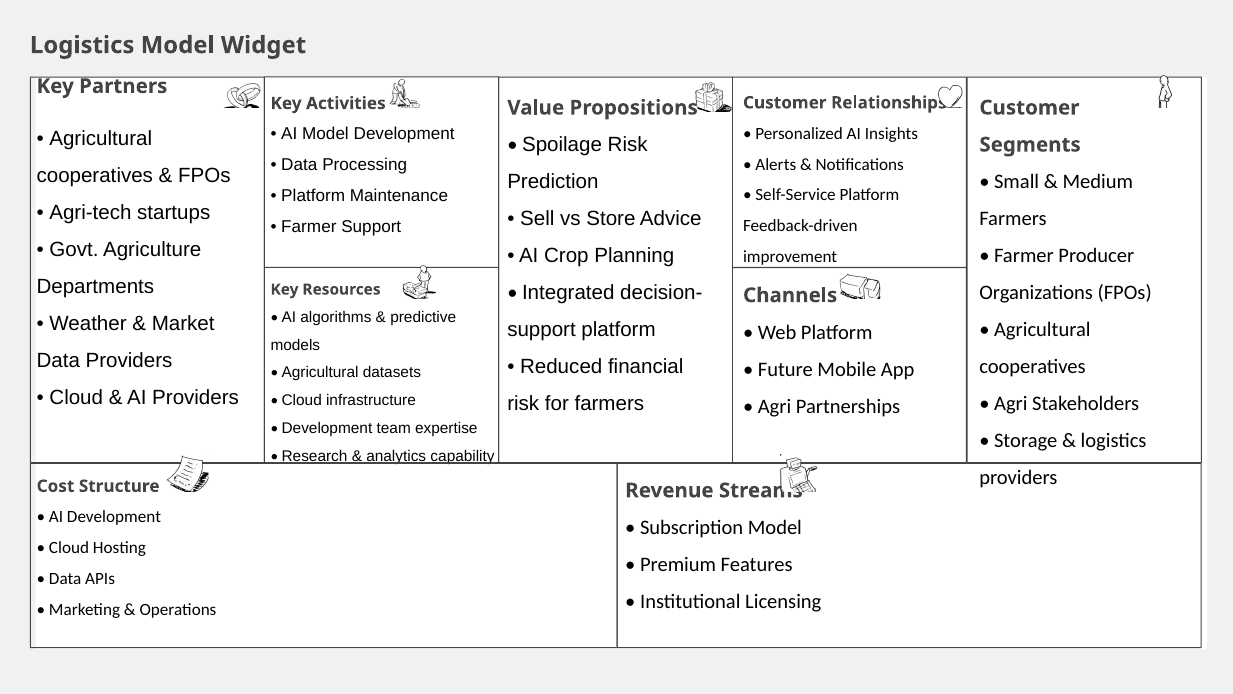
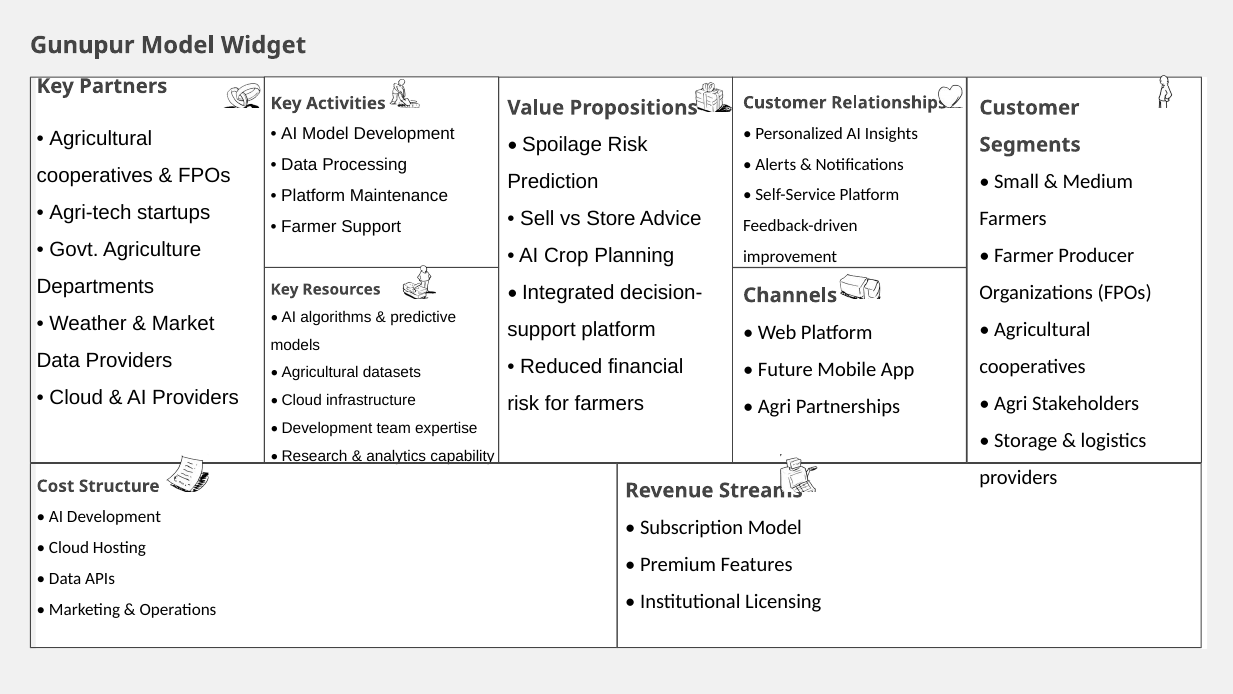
Logistics at (82, 45): Logistics -> Gunupur
